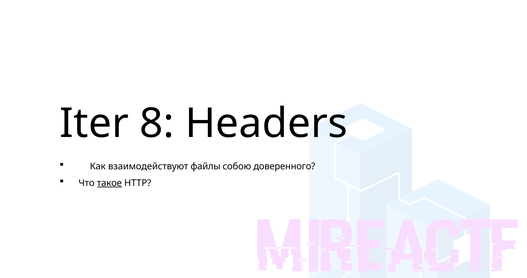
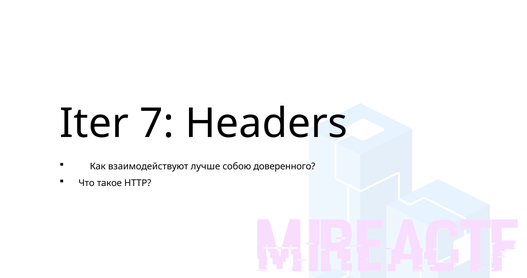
8: 8 -> 7
файлы: файлы -> лучше
такое underline: present -> none
